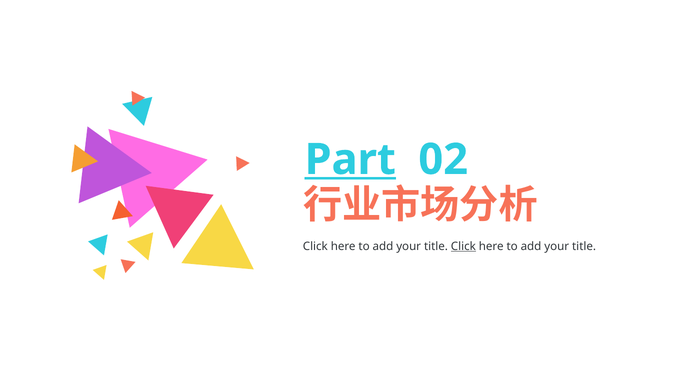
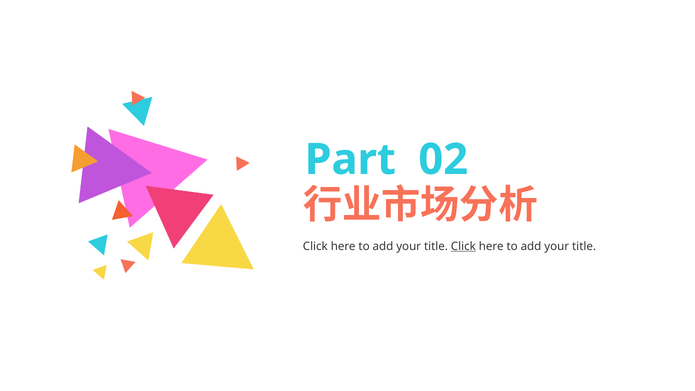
Part underline: present -> none
